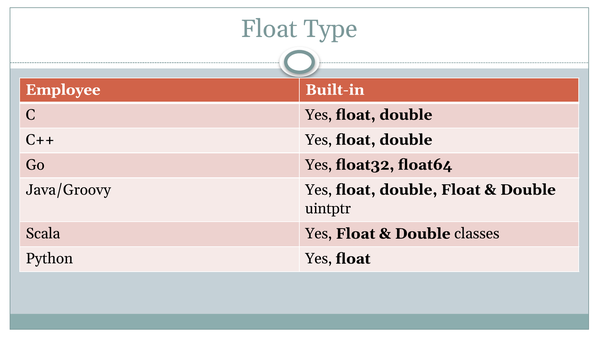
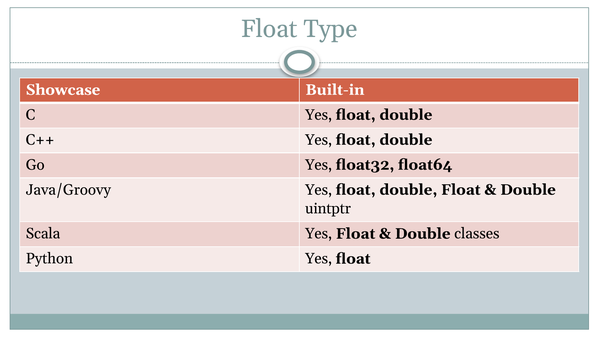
Employee: Employee -> Showcase
